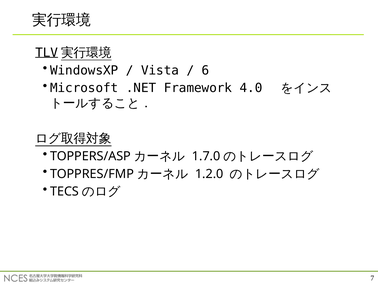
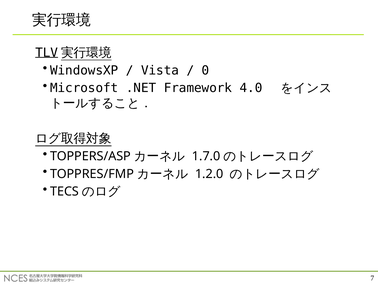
6: 6 -> 0
